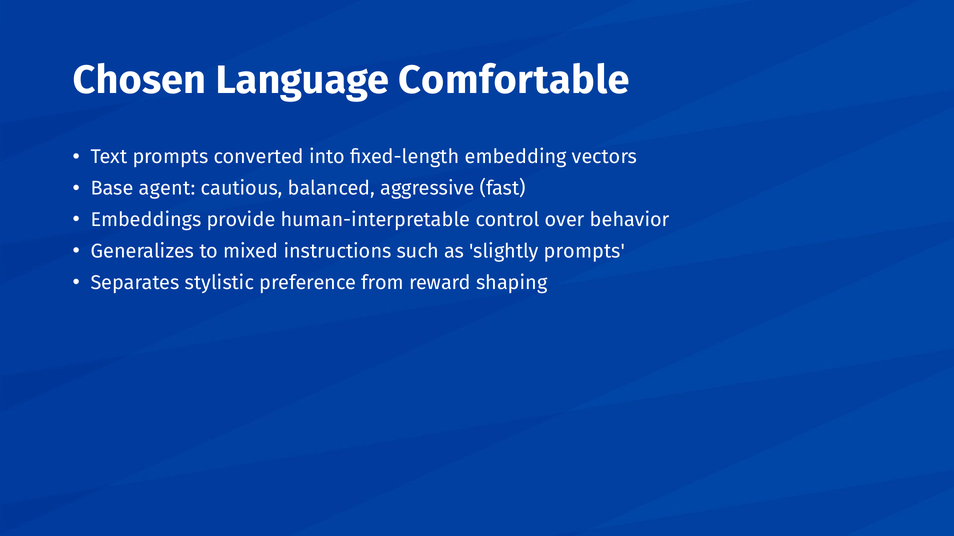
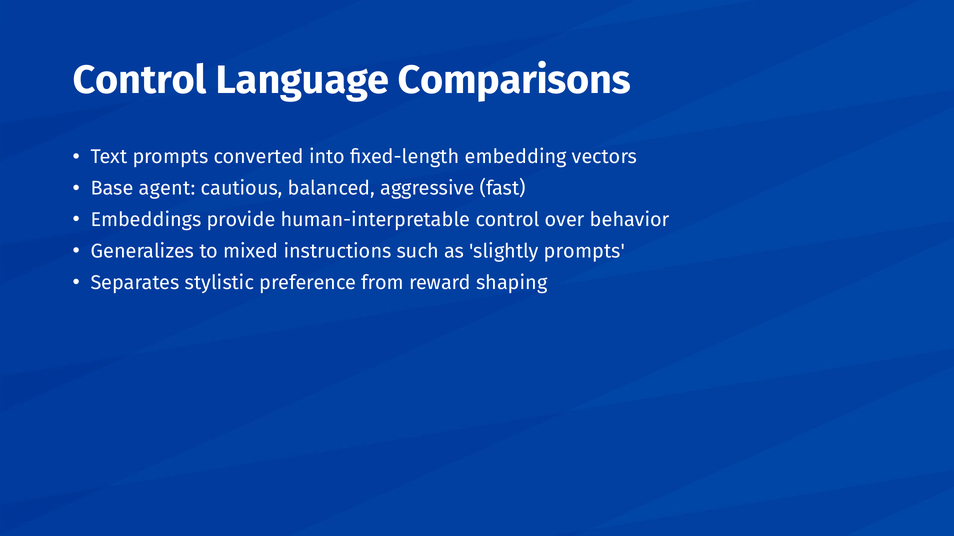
Chosen at (140, 80): Chosen -> Control
Comfortable: Comfortable -> Comparisons
